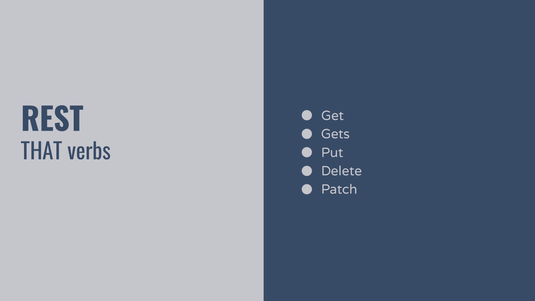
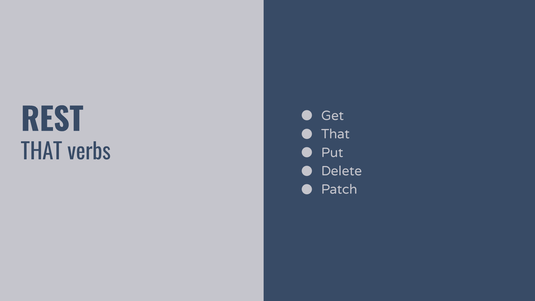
Gets at (335, 134): Gets -> That
